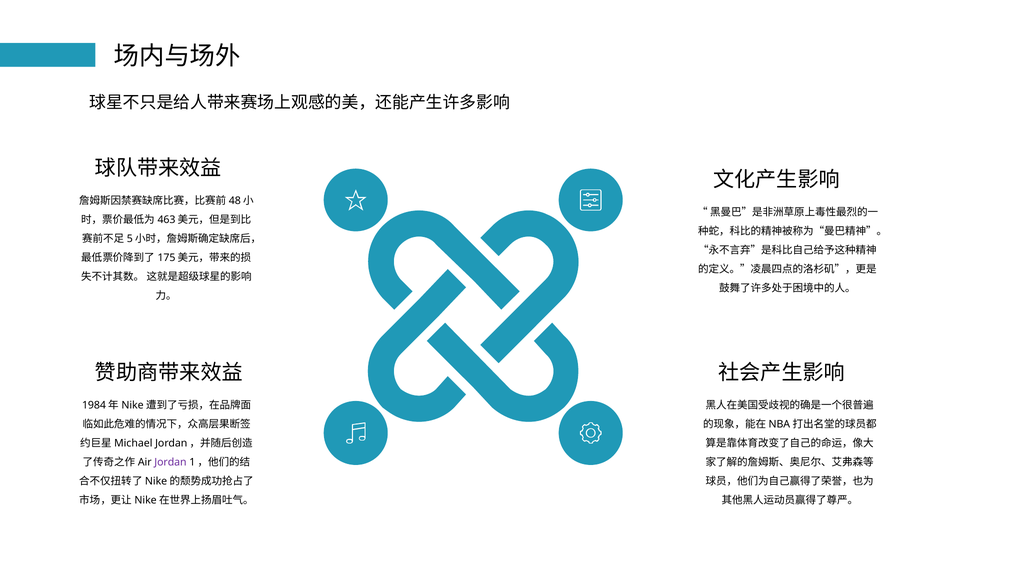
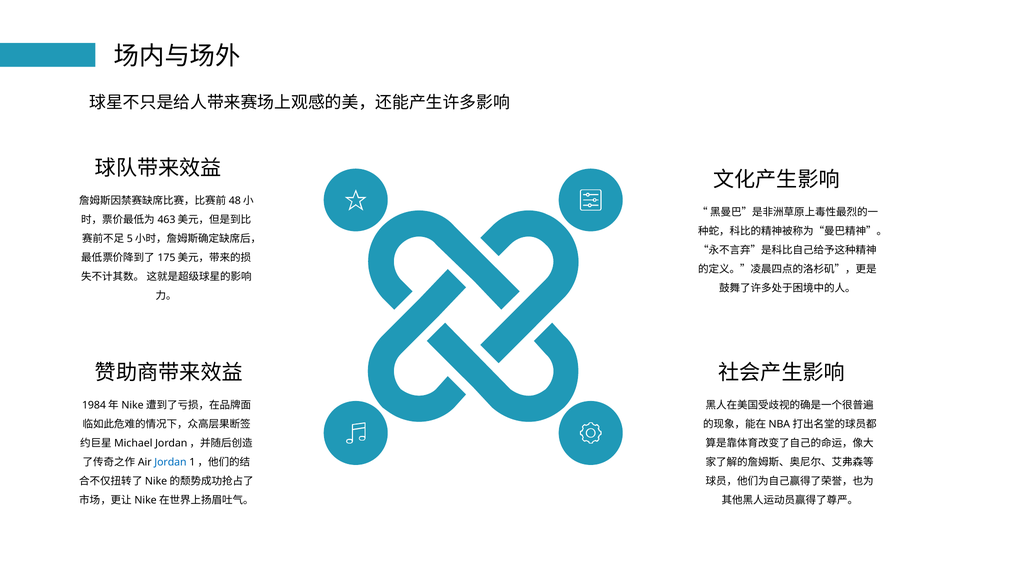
Jordan colour: purple -> blue
